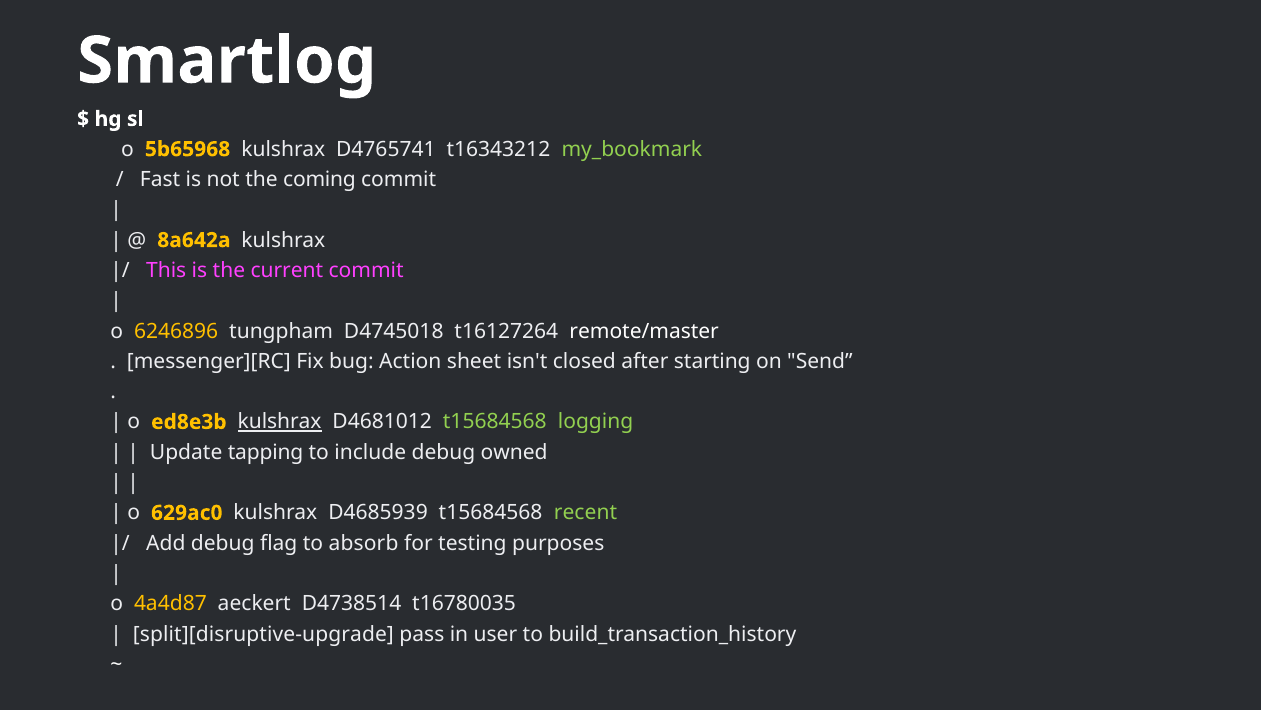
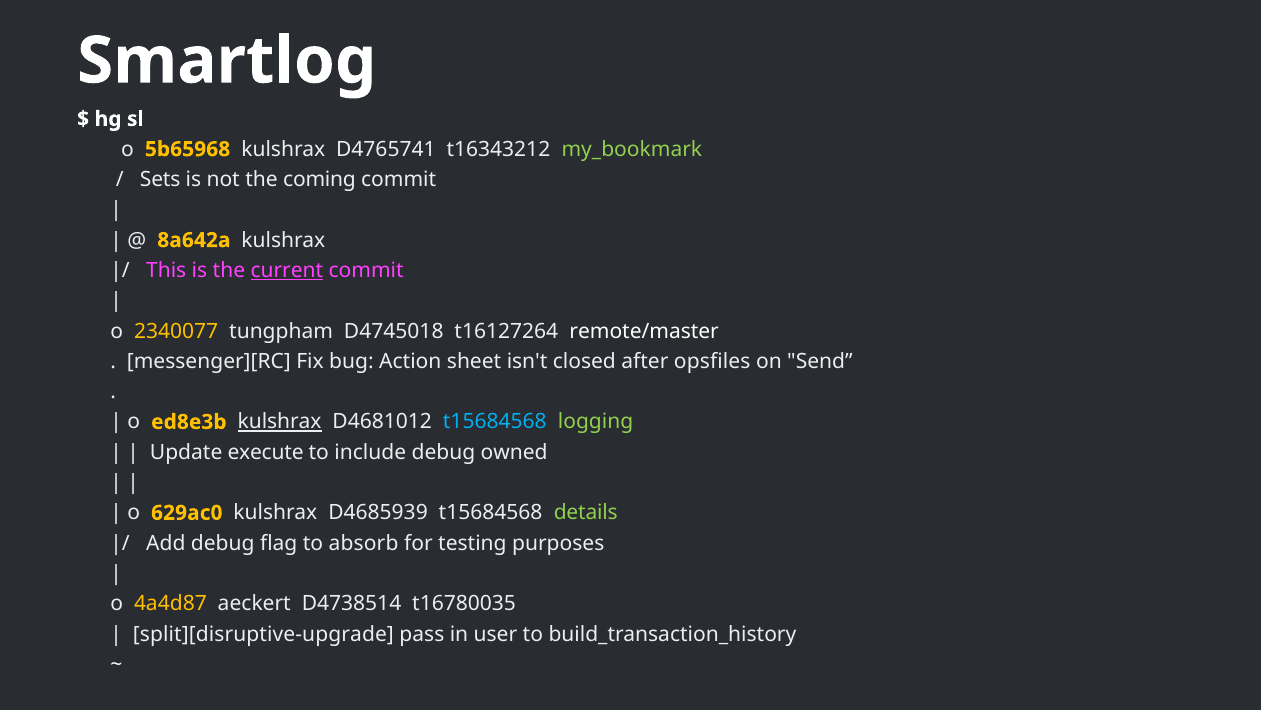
Fast: Fast -> Sets
current underline: none -> present
6246896: 6246896 -> 2340077
starting: starting -> opsfiles
t15684568 at (495, 422) colour: light green -> light blue
tapping: tapping -> execute
recent: recent -> details
